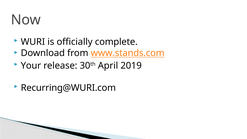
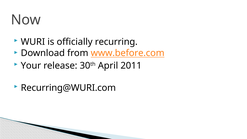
complete: complete -> recurring
www.stands.com: www.stands.com -> www.before.com
2019: 2019 -> 2011
